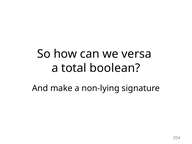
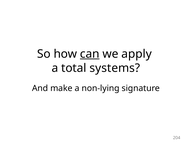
can underline: none -> present
versa: versa -> apply
boolean: boolean -> systems
